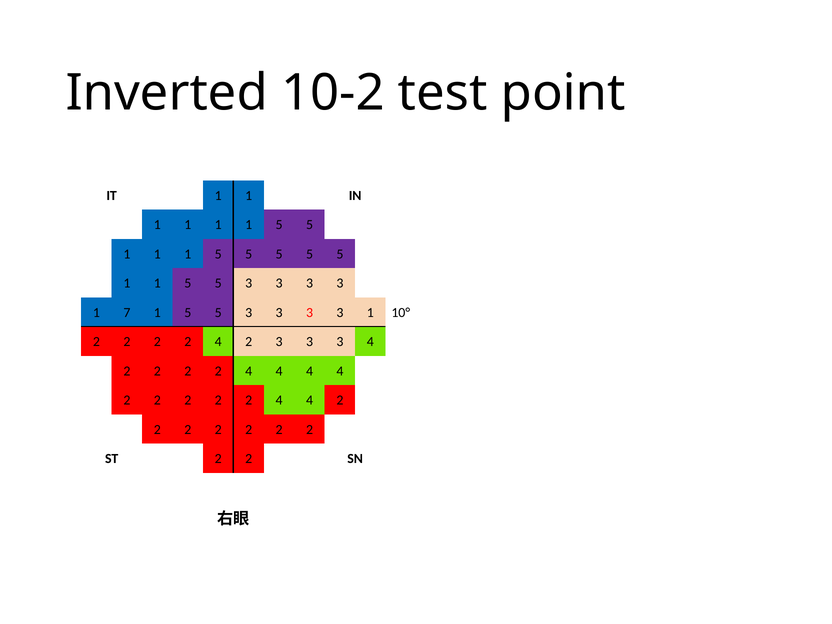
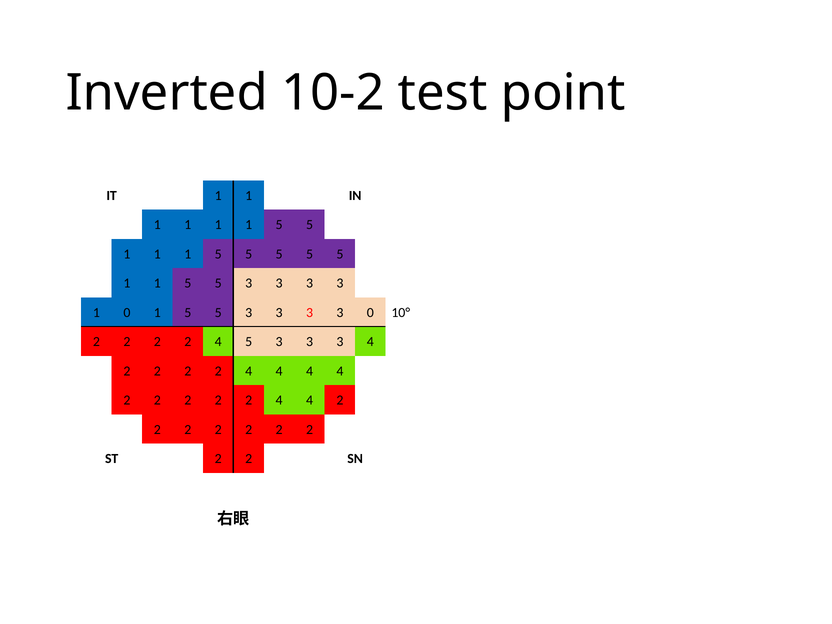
1 7: 7 -> 0
1 at (370, 313): 1 -> 0
2 4 2: 2 -> 5
